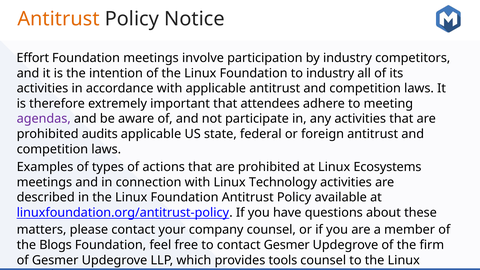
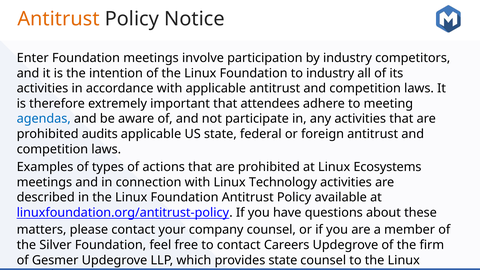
Effort: Effort -> Enter
agendas colour: purple -> blue
Blogs: Blogs -> Silver
contact Gesmer: Gesmer -> Careers
provides tools: tools -> state
